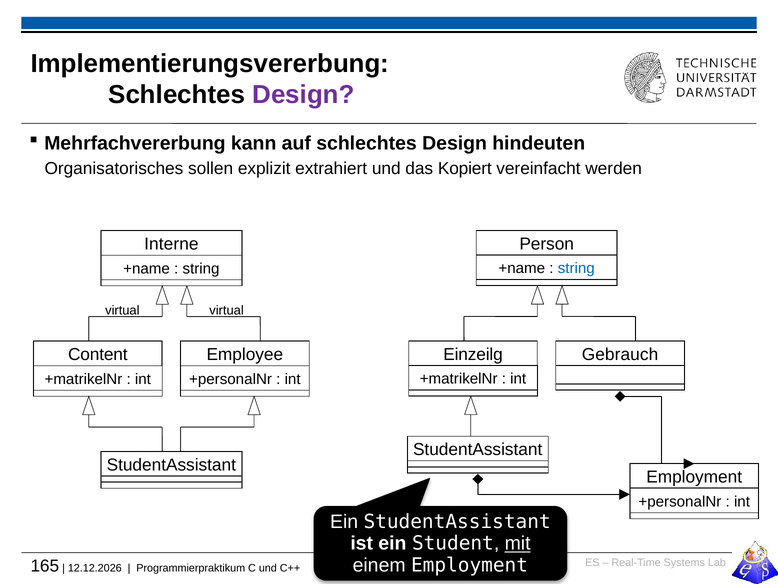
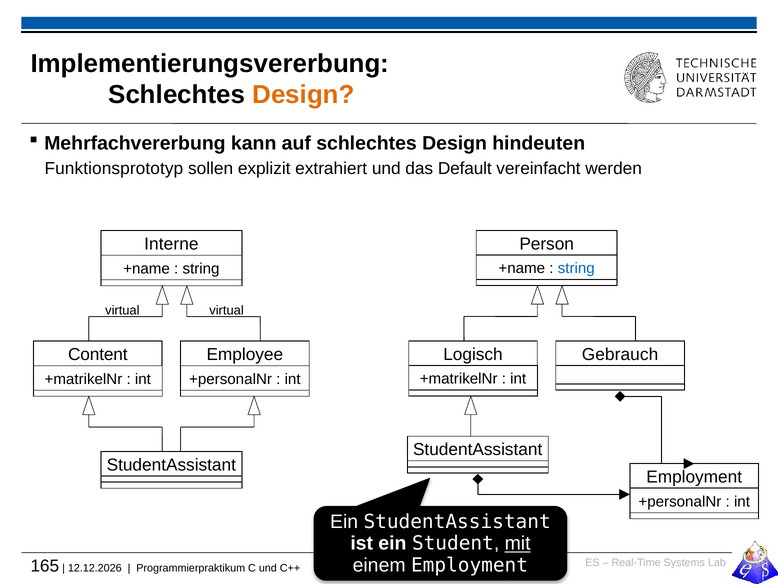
Design at (303, 95) colour: purple -> orange
Organisatorisches: Organisatorisches -> Funktionsprototyp
Kopiert: Kopiert -> Default
Einzeilg: Einzeilg -> Logisch
